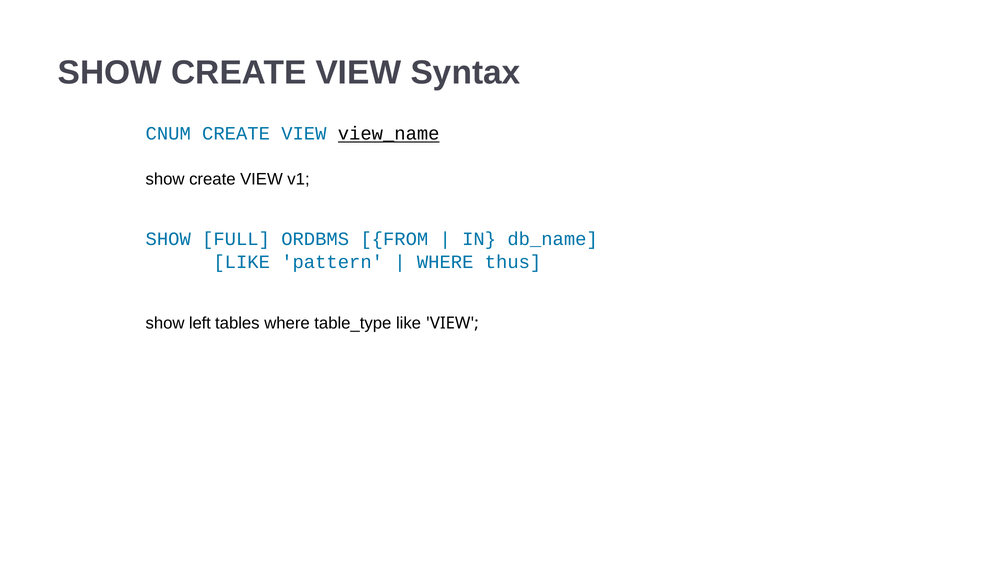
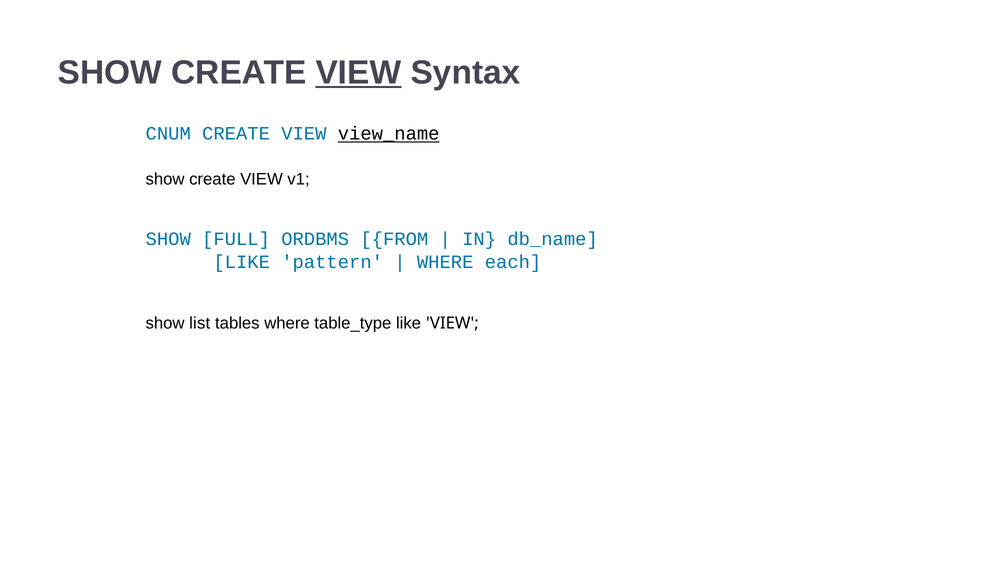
VIEW at (358, 73) underline: none -> present
thus: thus -> each
left: left -> list
